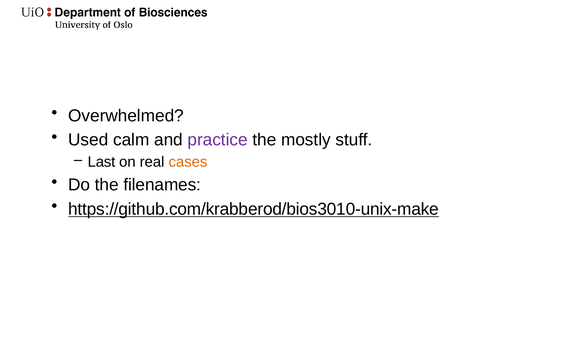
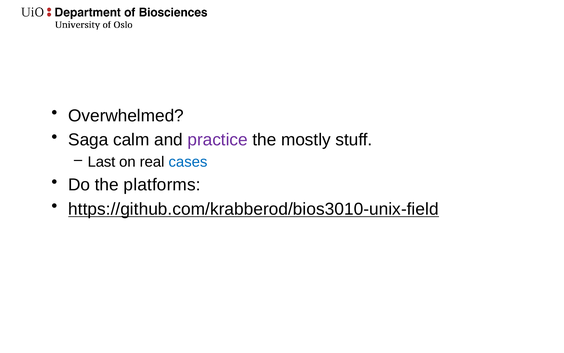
Used: Used -> Saga
cases colour: orange -> blue
filenames: filenames -> platforms
https://github.com/krabberod/bios3010-unix-make: https://github.com/krabberod/bios3010-unix-make -> https://github.com/krabberod/bios3010-unix-field
